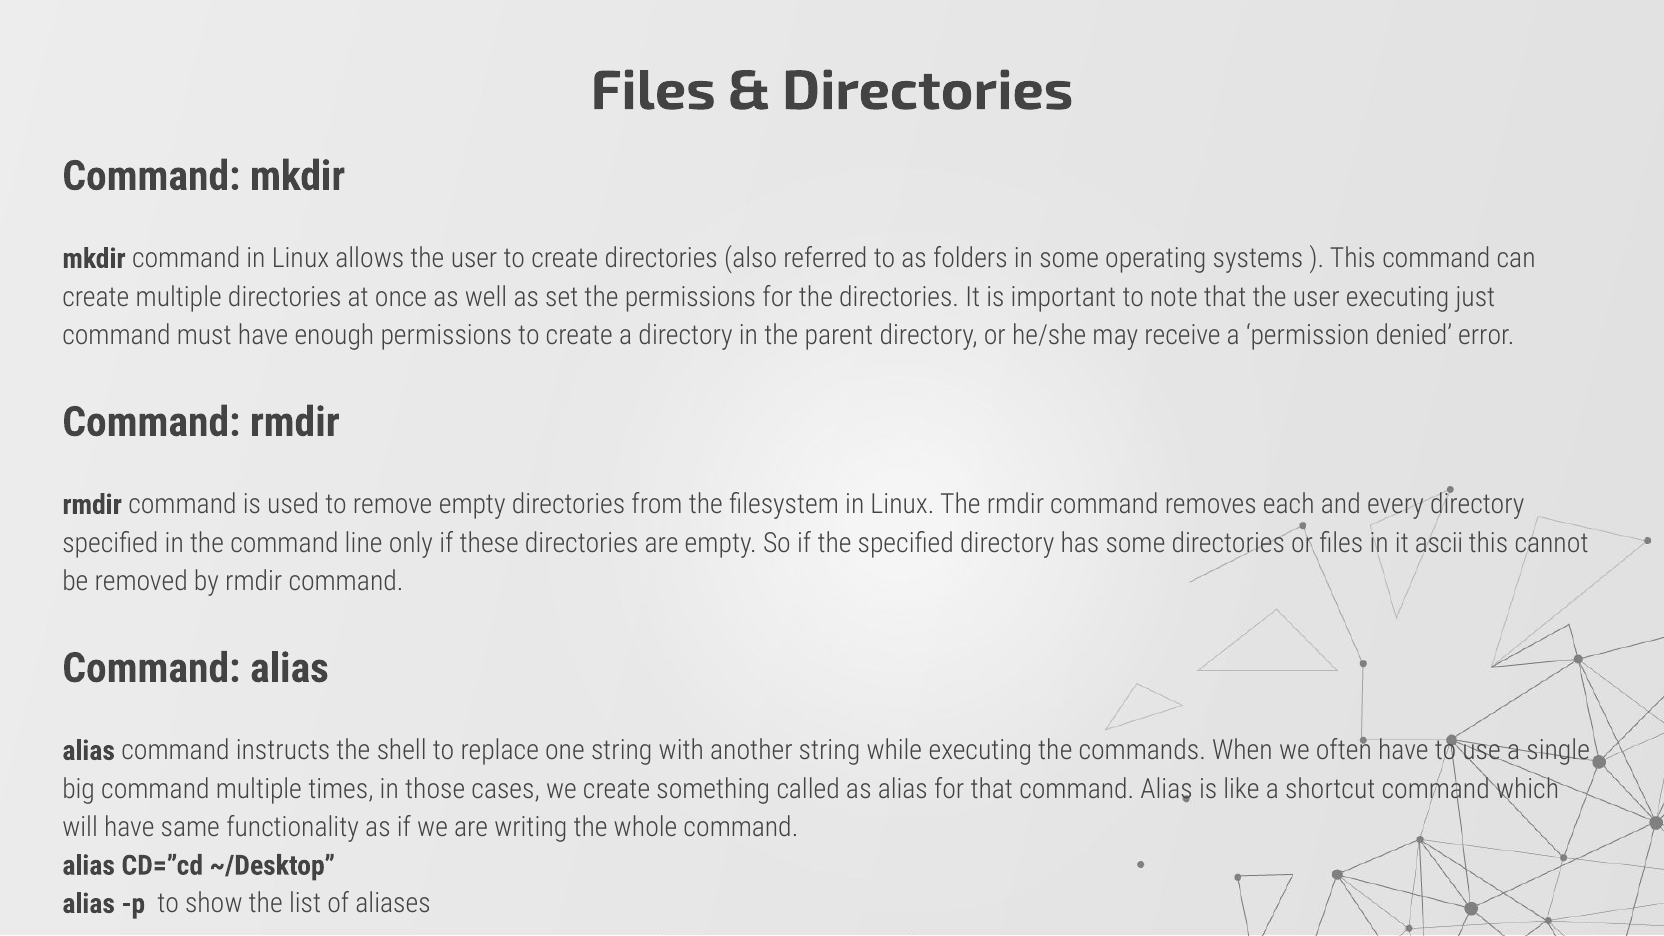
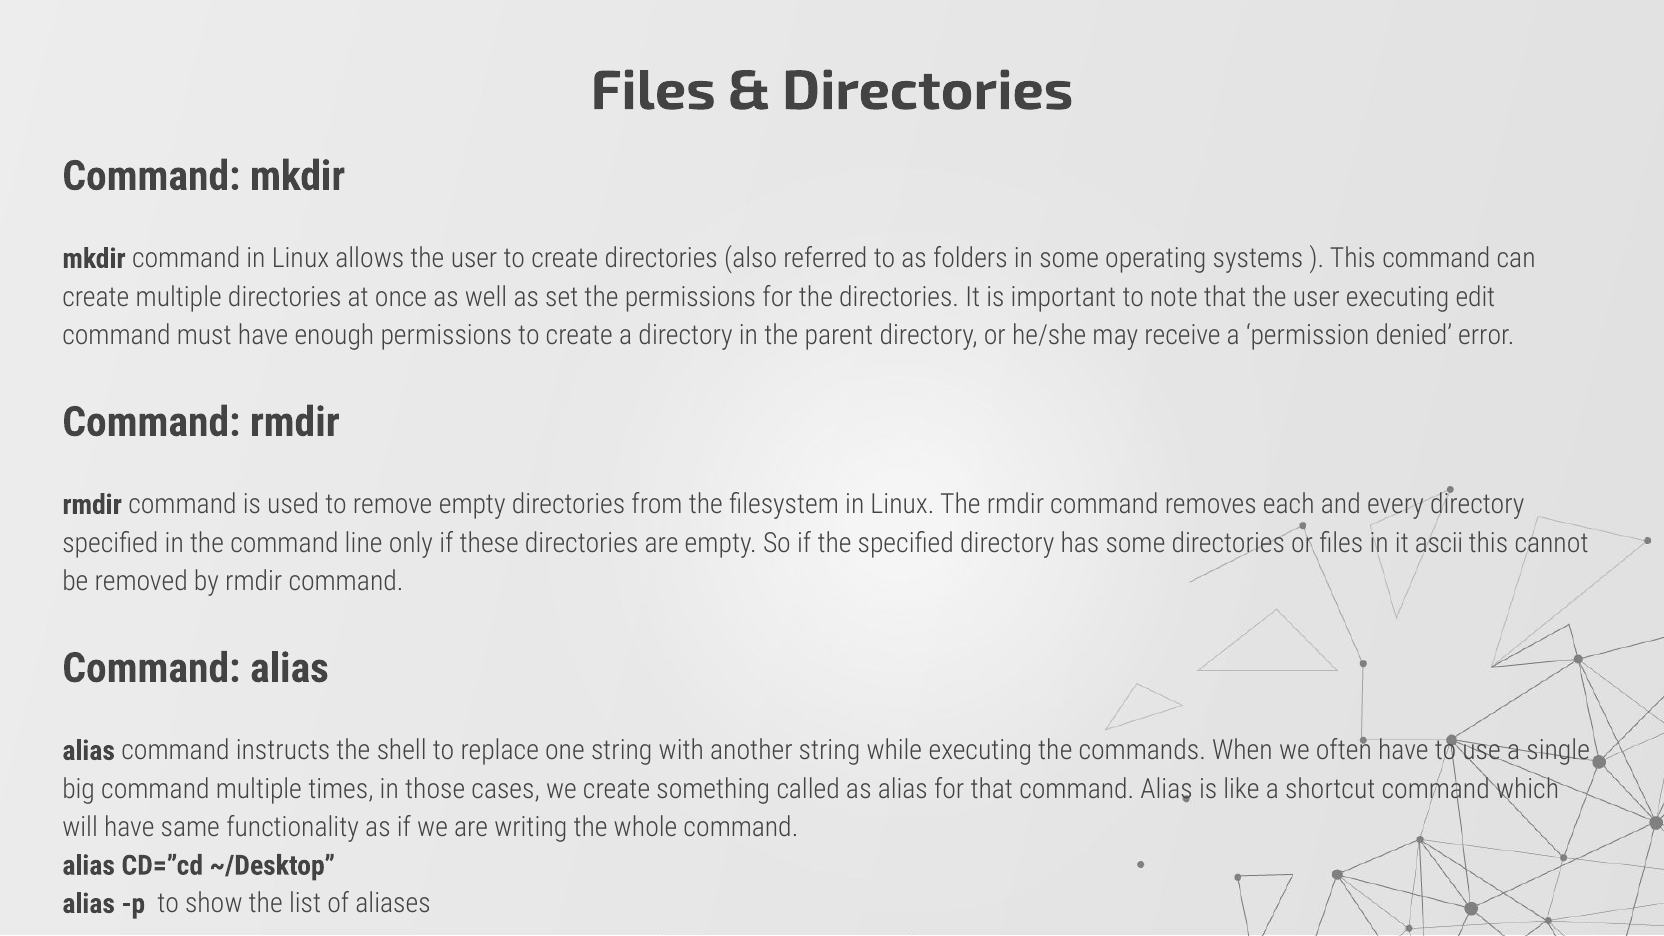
just: just -> edit
